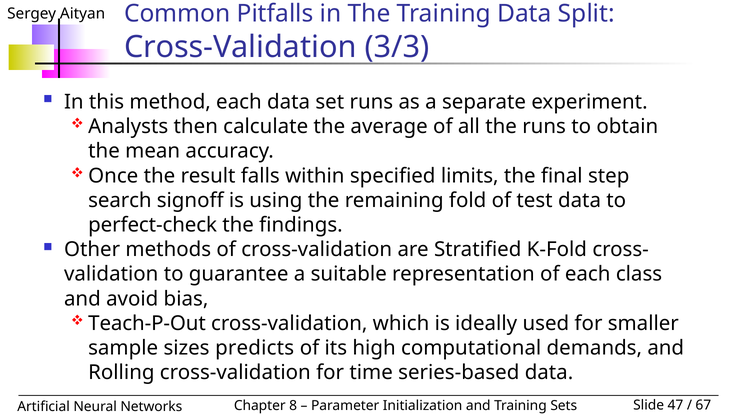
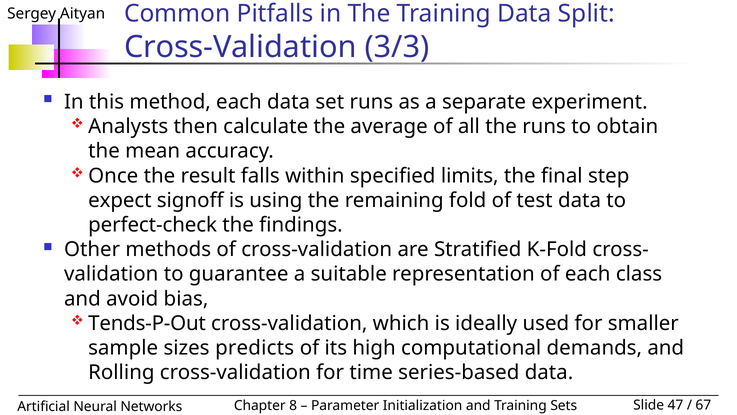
search: search -> expect
Teach-P-Out: Teach-P-Out -> Tends-P-Out
